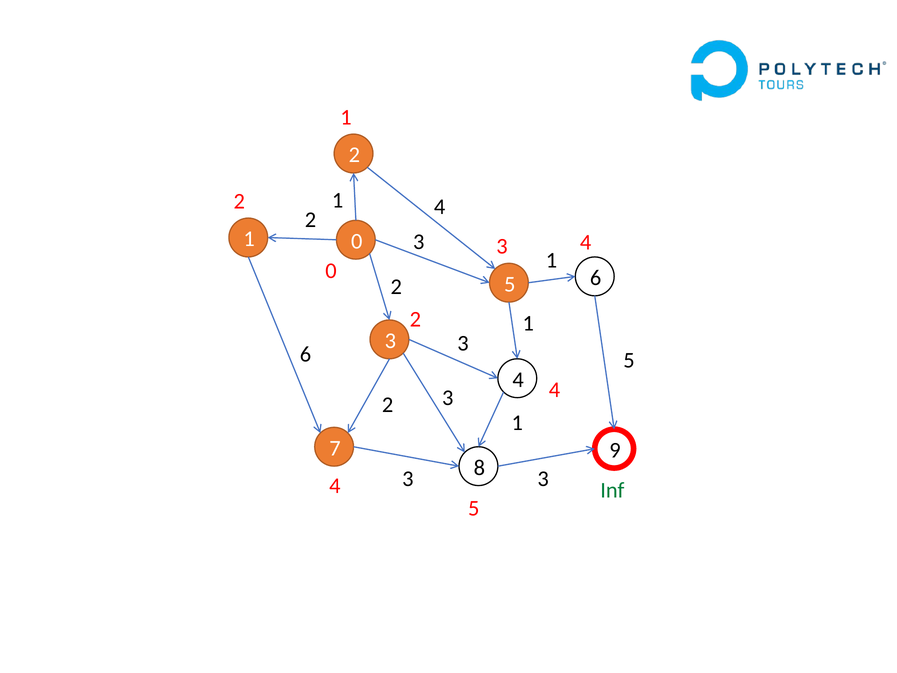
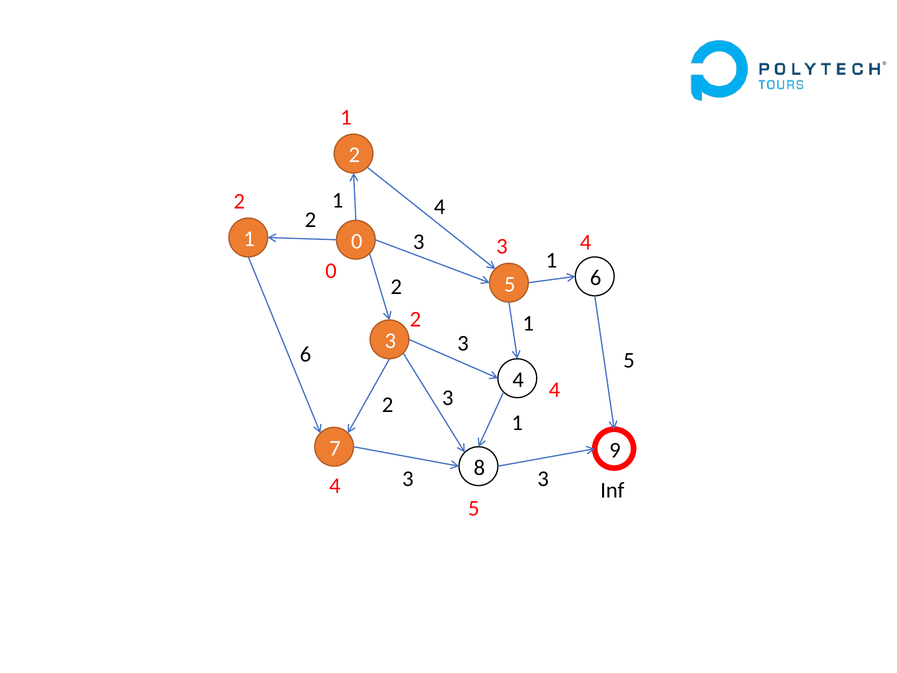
Inf colour: green -> black
